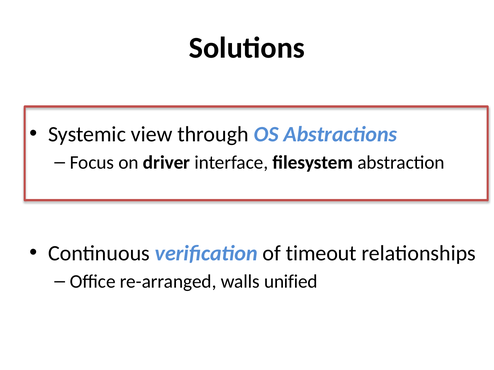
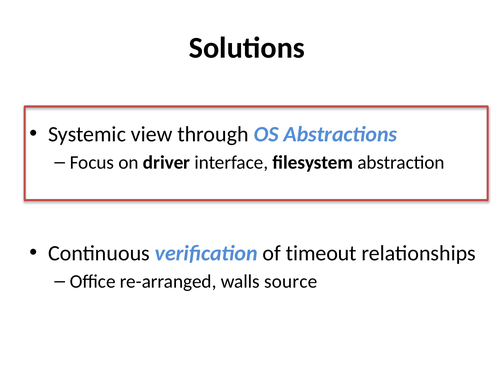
unified: unified -> source
